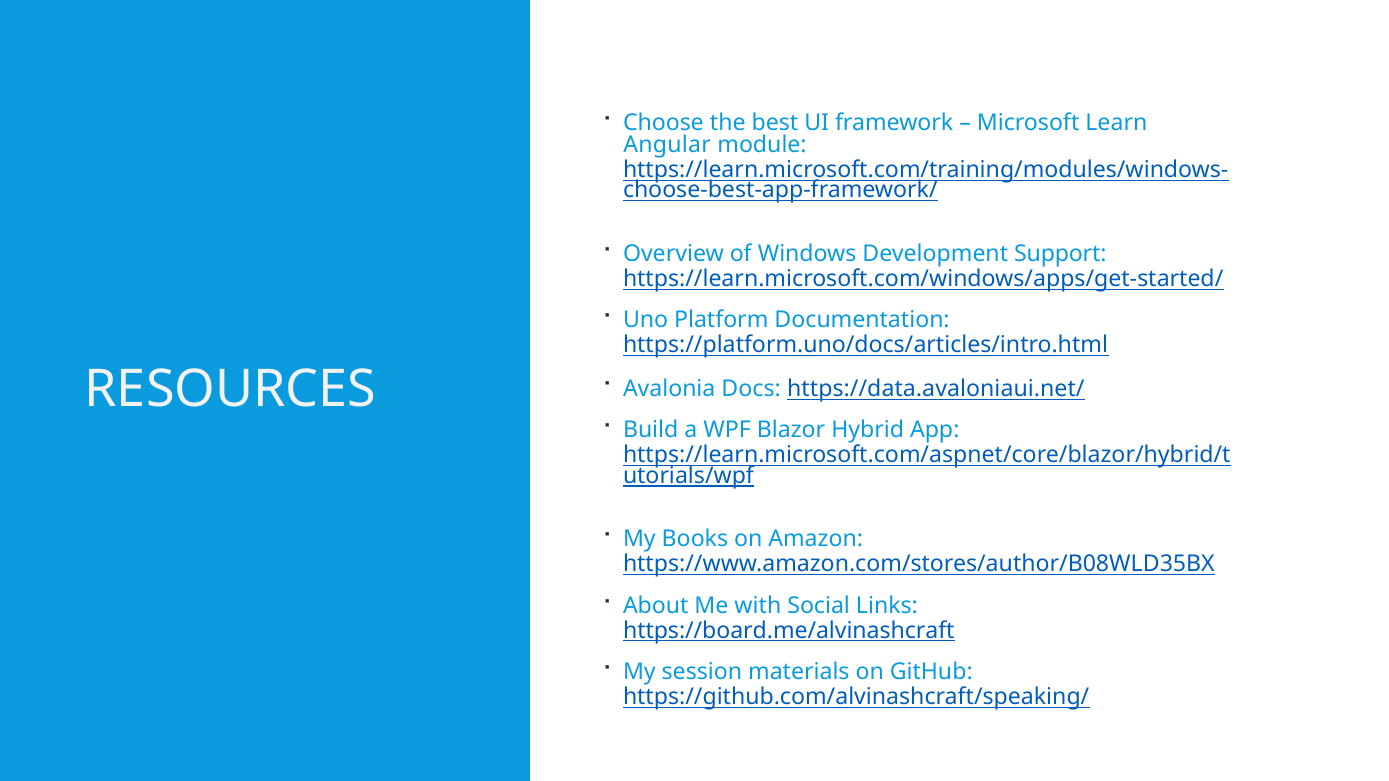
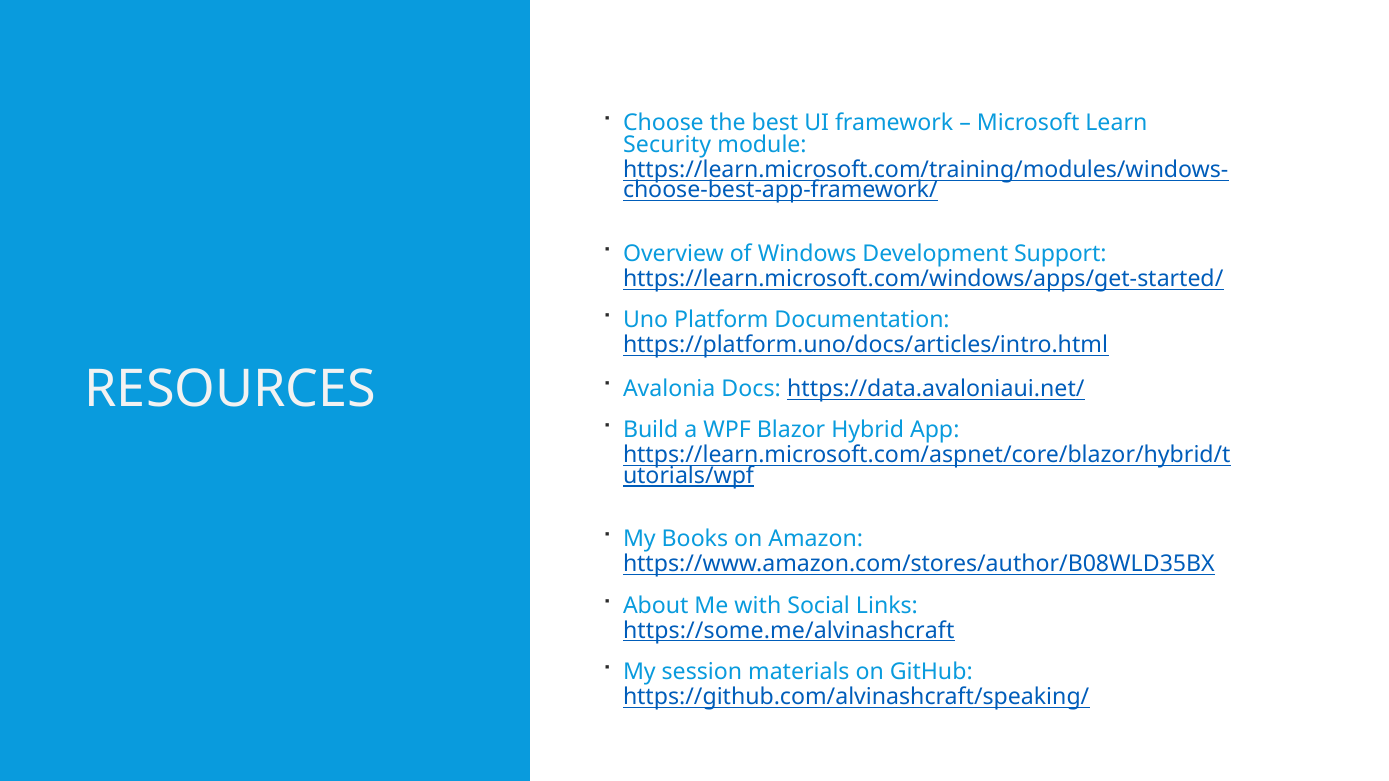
Angular: Angular -> Security
https://board.me/alvinashcraft: https://board.me/alvinashcraft -> https://some.me/alvinashcraft
